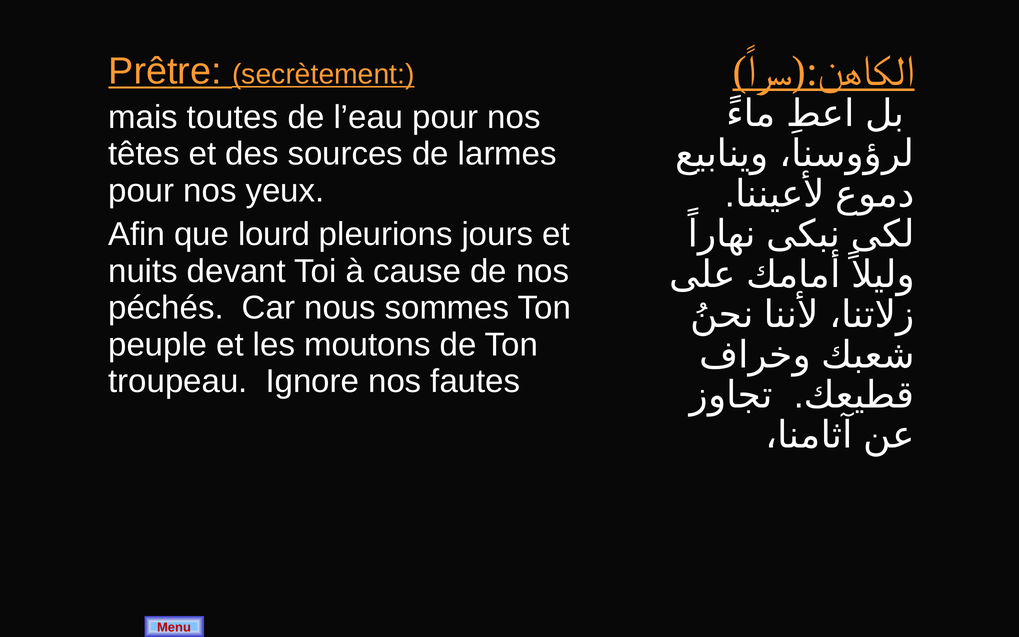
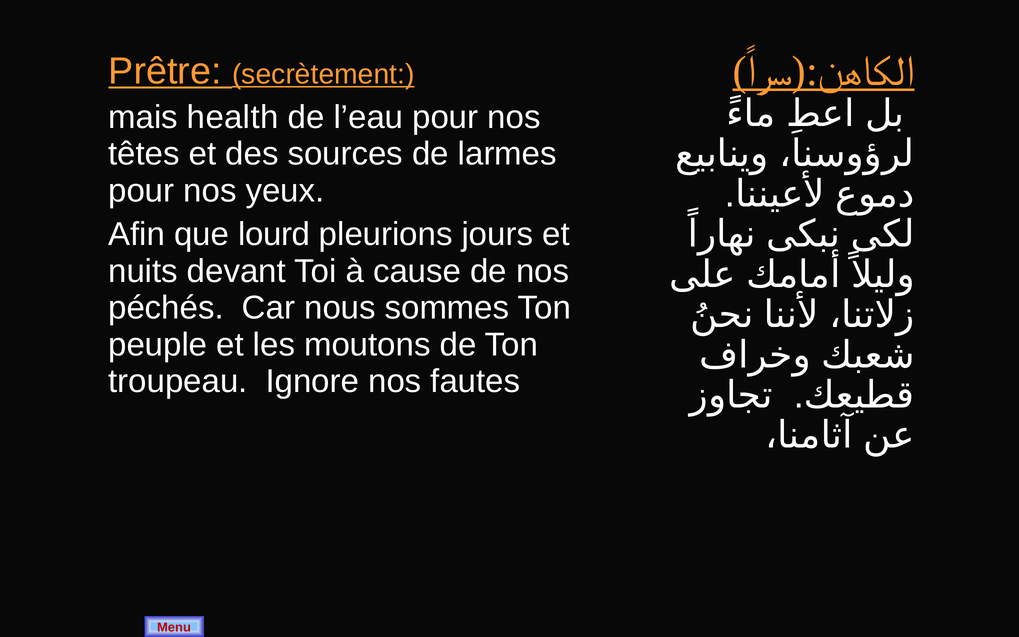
toutes: toutes -> health
